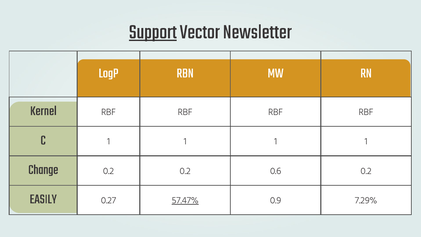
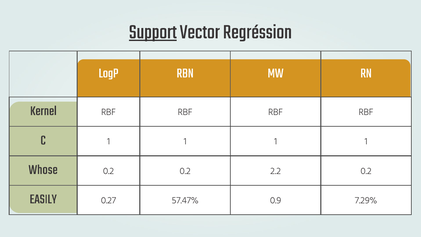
Newsletter: Newsletter -> Regréssion
Change: Change -> Whose
0.6: 0.6 -> 2.2
57.47% underline: present -> none
